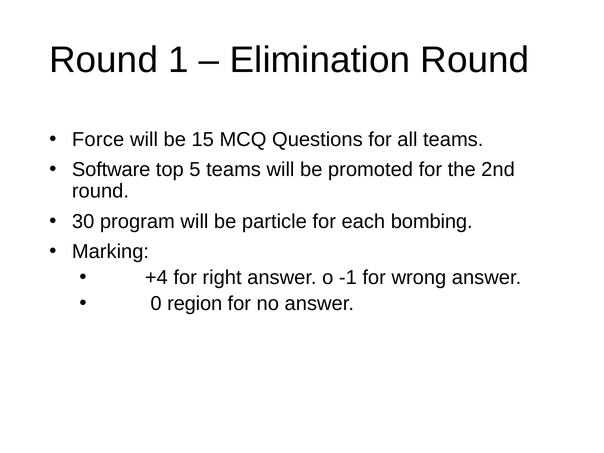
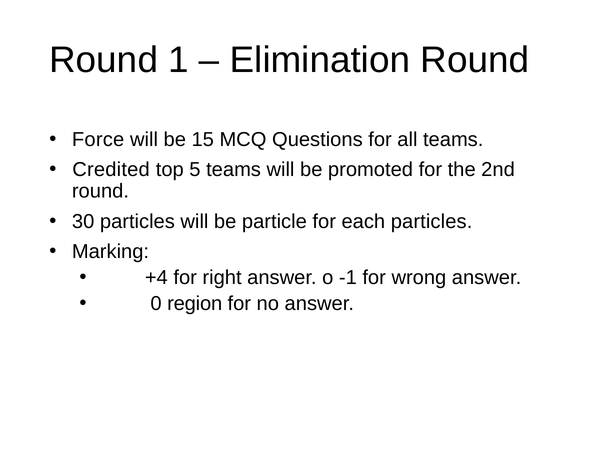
Software: Software -> Credited
30 program: program -> particles
each bombing: bombing -> particles
